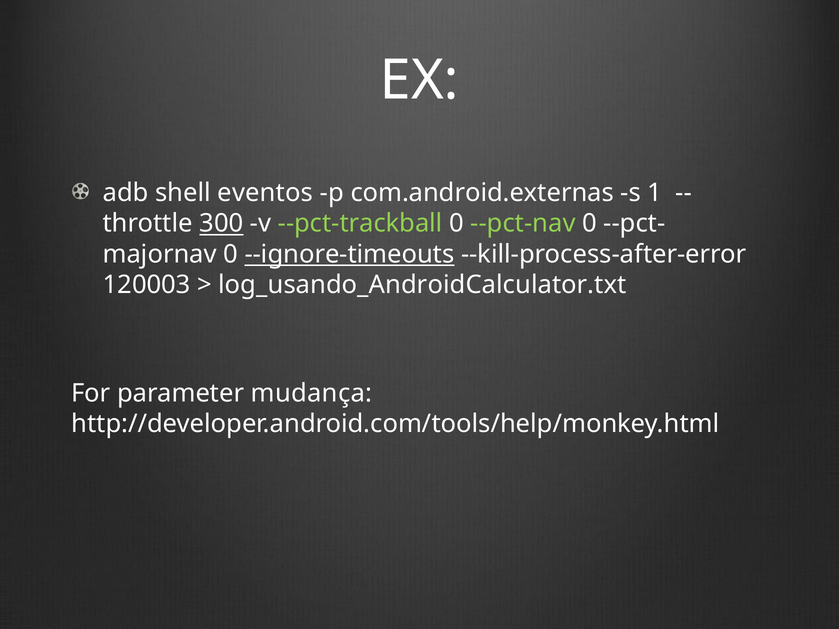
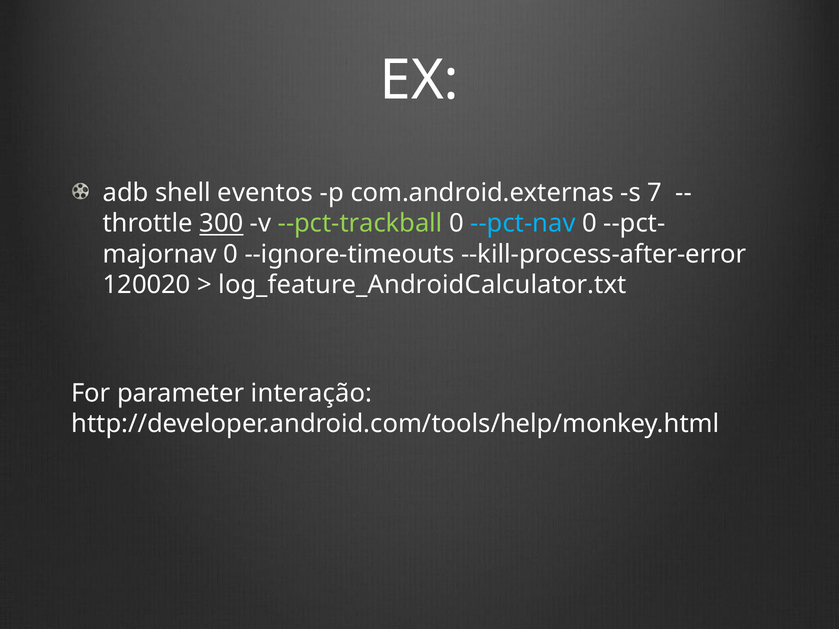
1: 1 -> 7
--pct-nav colour: light green -> light blue
--ignore-timeouts underline: present -> none
120003: 120003 -> 120020
log_usando_AndroidCalculator.txt: log_usando_AndroidCalculator.txt -> log_feature_AndroidCalculator.txt
mudança: mudança -> interação
